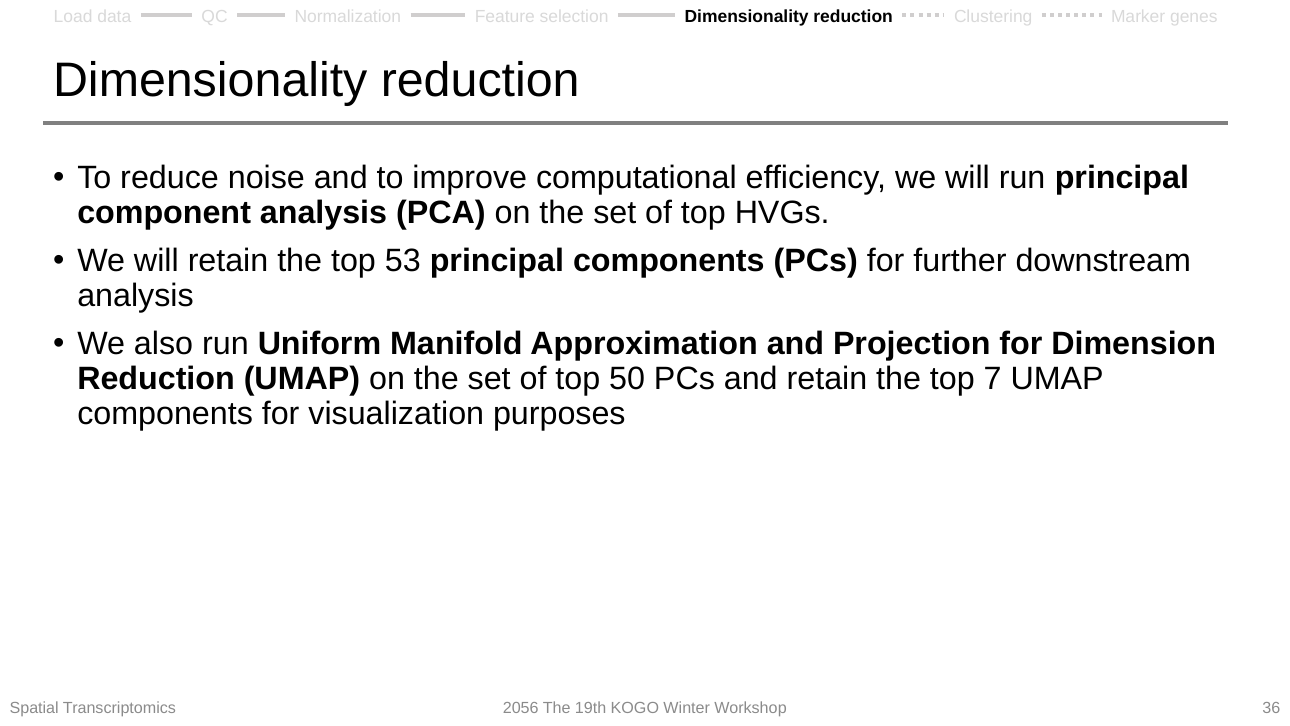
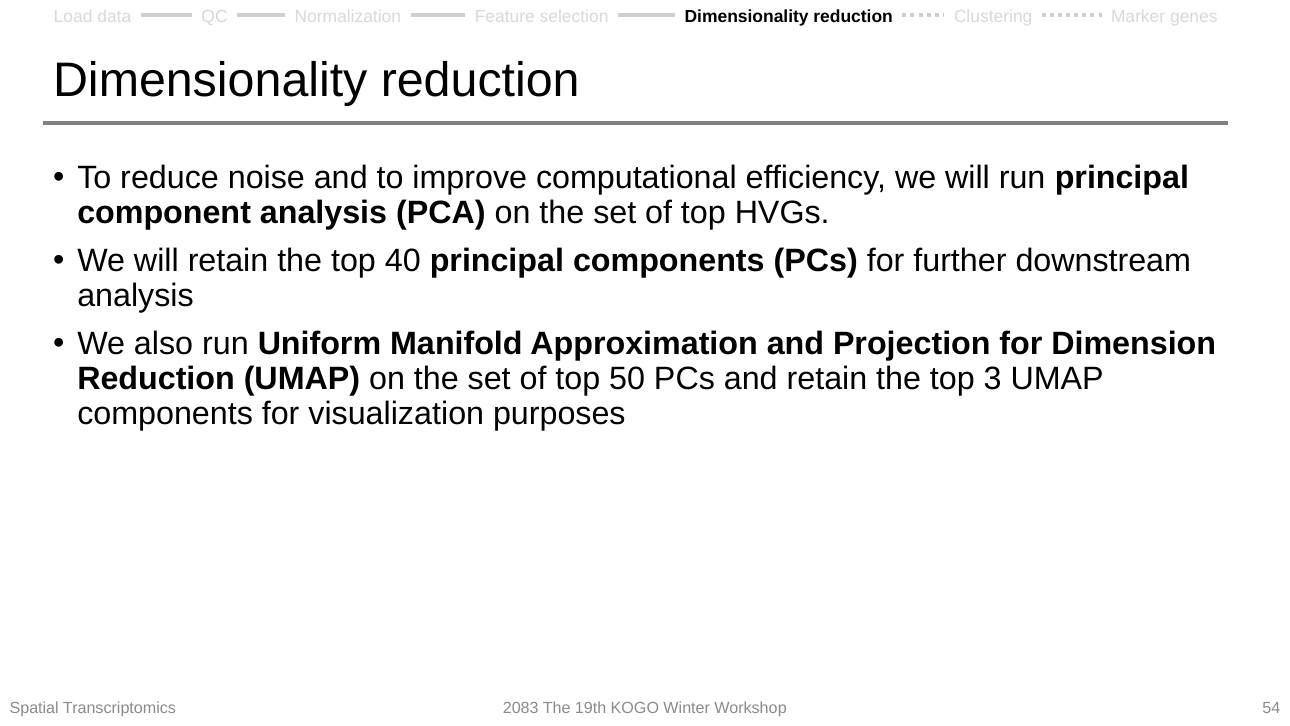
53: 53 -> 40
7: 7 -> 3
2056: 2056 -> 2083
36: 36 -> 54
